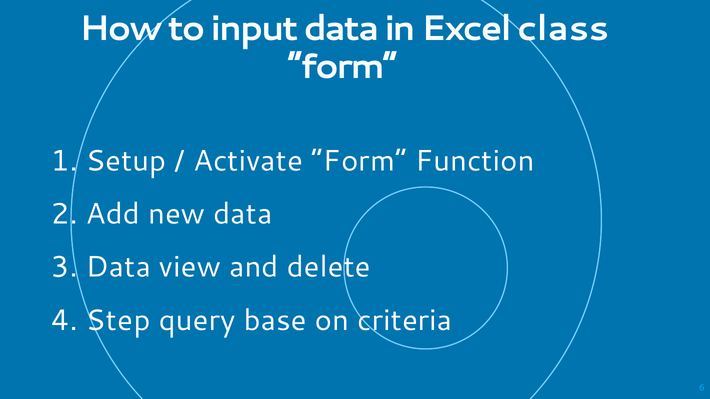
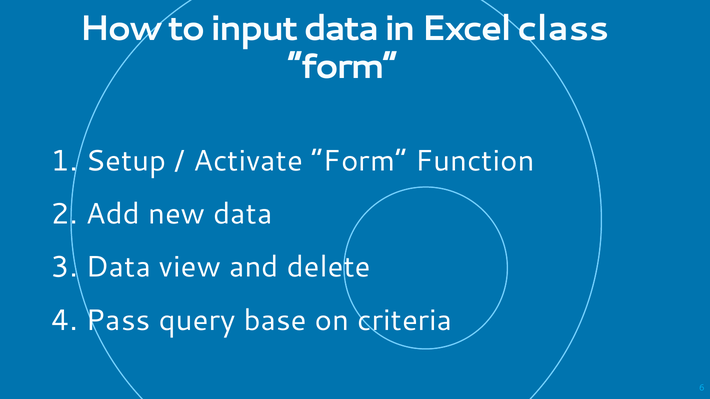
Step: Step -> Pass
